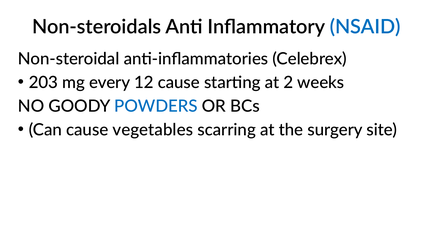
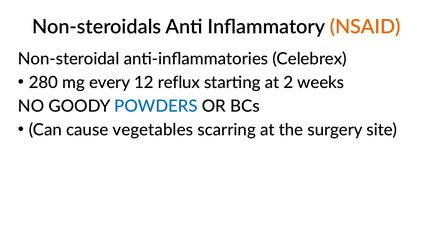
NSAID colour: blue -> orange
203: 203 -> 280
12 cause: cause -> reflux
